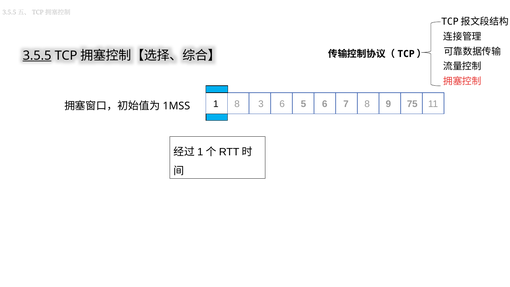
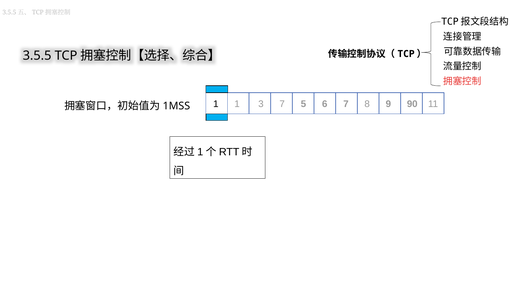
3.5.5 underline: present -> none
1 8: 8 -> 1
6 at (282, 104): 6 -> 7
75: 75 -> 90
